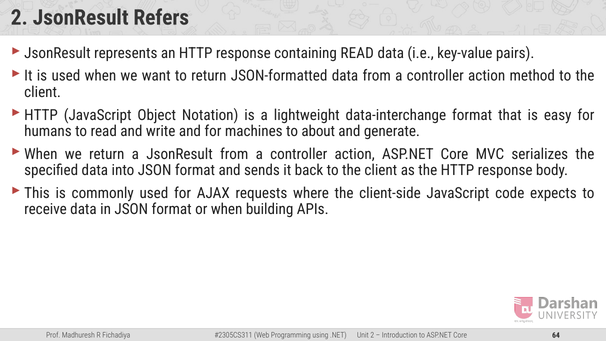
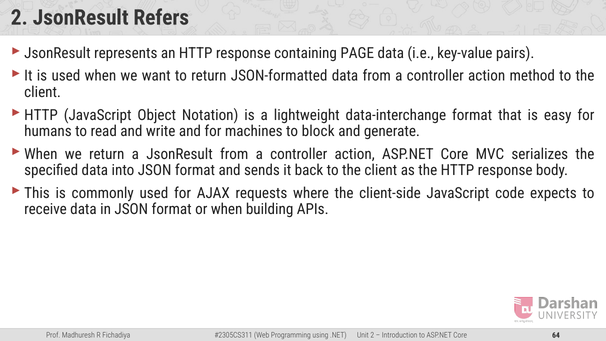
containing READ: READ -> PAGE
about: about -> block
